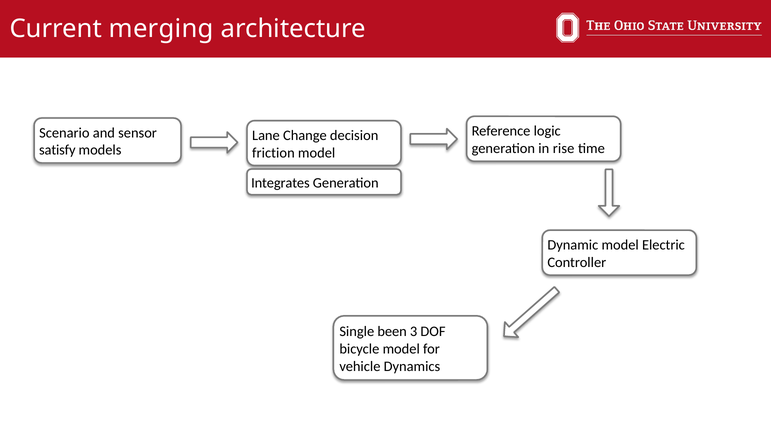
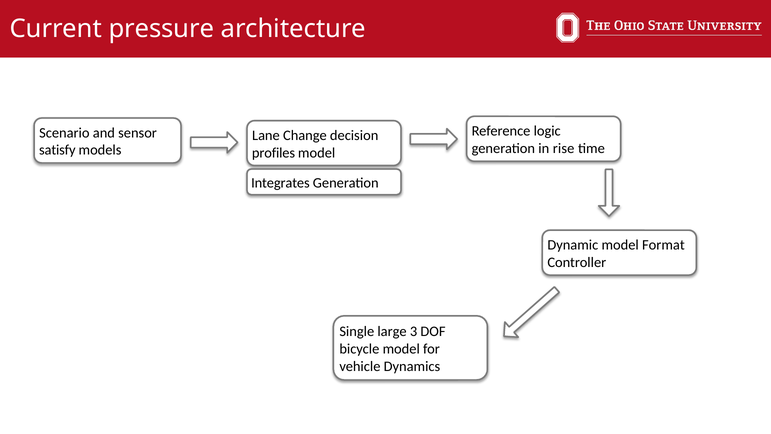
merging: merging -> pressure
friction: friction -> profiles
Electric: Electric -> Format
been: been -> large
